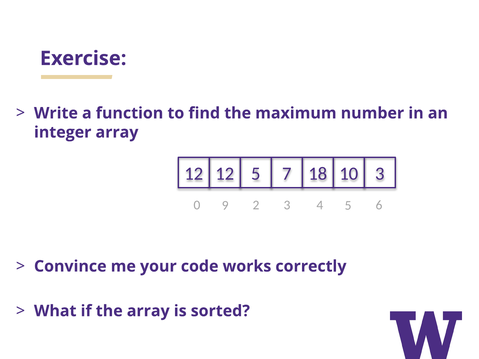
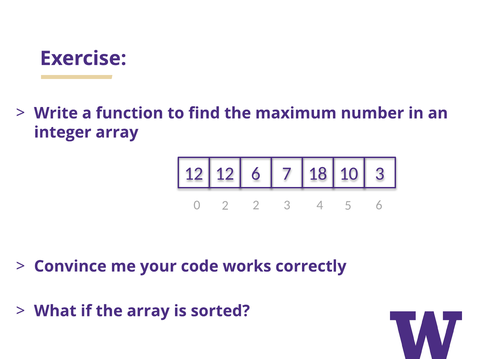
12 5: 5 -> 6
0 9: 9 -> 2
